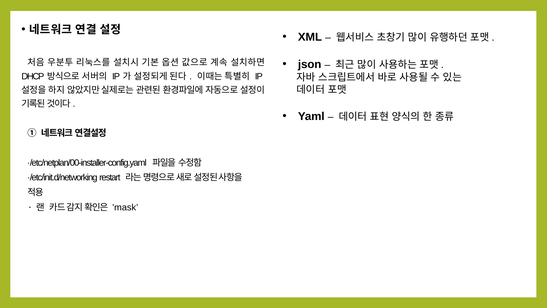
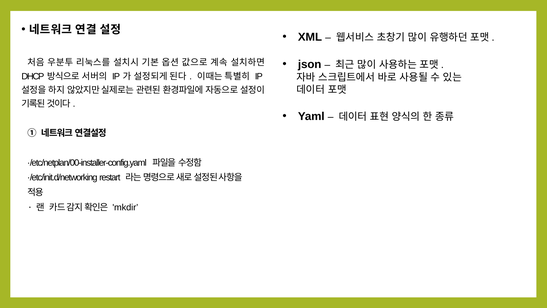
mask: mask -> mkdir
